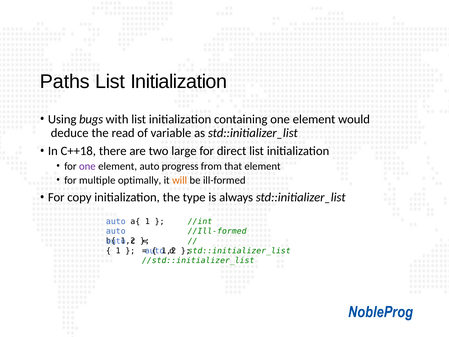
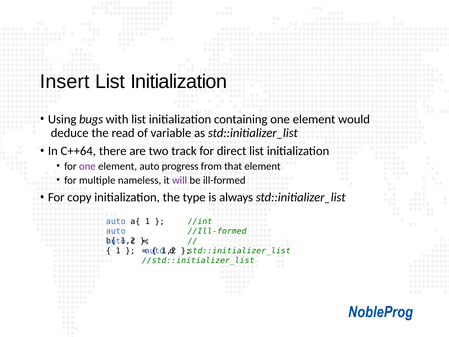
Paths: Paths -> Insert
C++18: C++18 -> C++64
large: large -> track
optimally: optimally -> nameless
will colour: orange -> purple
